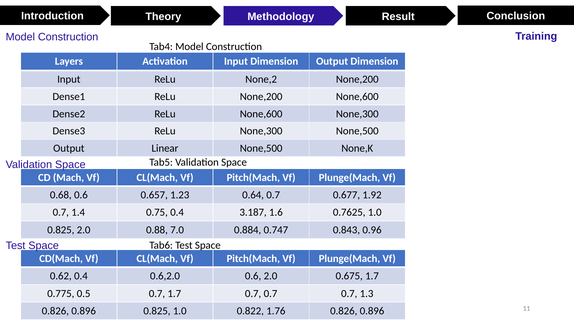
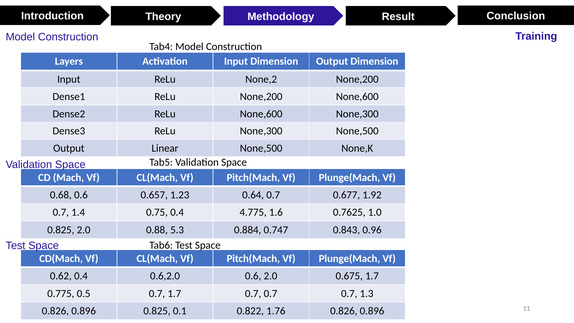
3.187: 3.187 -> 4.775
7.0: 7.0 -> 5.3
0.825 1.0: 1.0 -> 0.1
